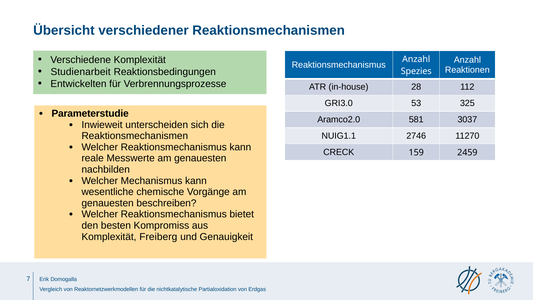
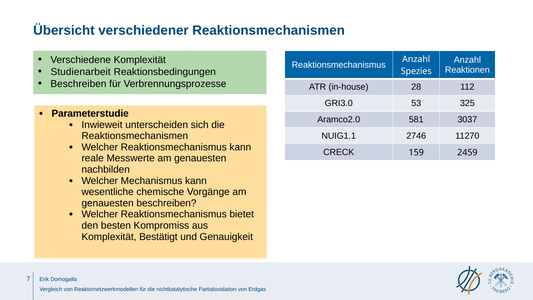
Entwickelten at (78, 84): Entwickelten -> Beschreiben
Freiberg: Freiberg -> Bestätigt
